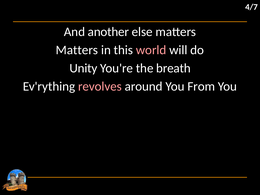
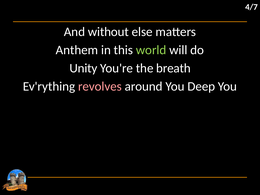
another: another -> without
Matters at (77, 50): Matters -> Anthem
world colour: pink -> light green
From: From -> Deep
